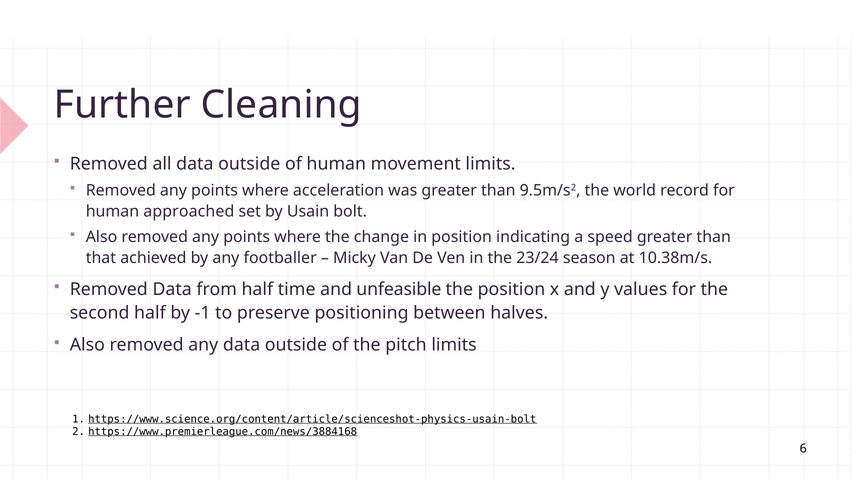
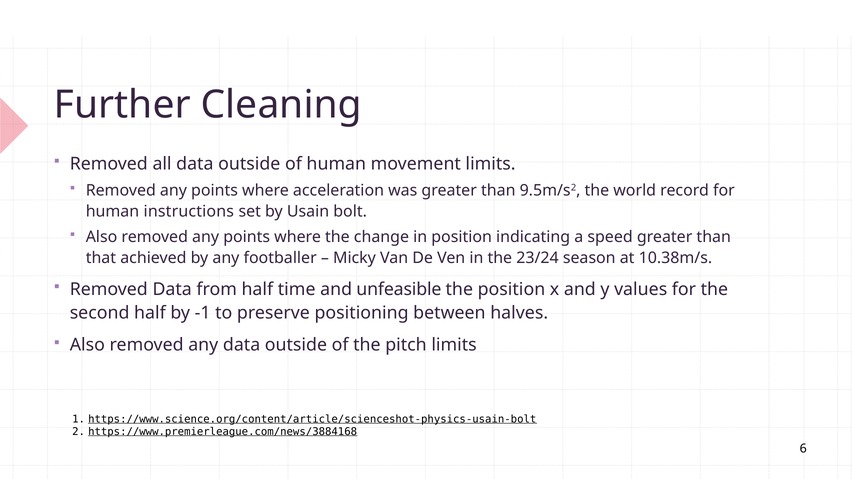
approached: approached -> instructions
